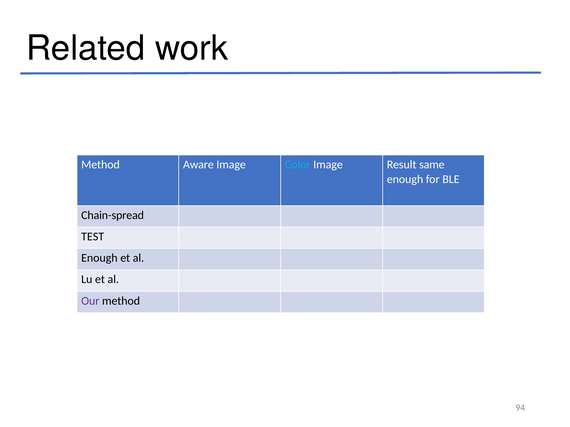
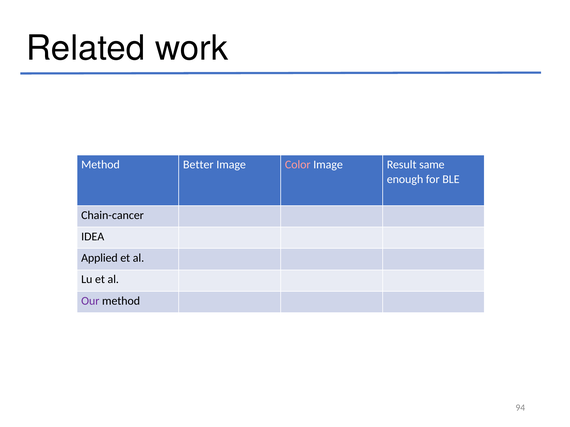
Aware: Aware -> Better
Color colour: light blue -> pink
Chain-spread: Chain-spread -> Chain-cancer
TEST: TEST -> IDEA
Enough at (99, 258): Enough -> Applied
